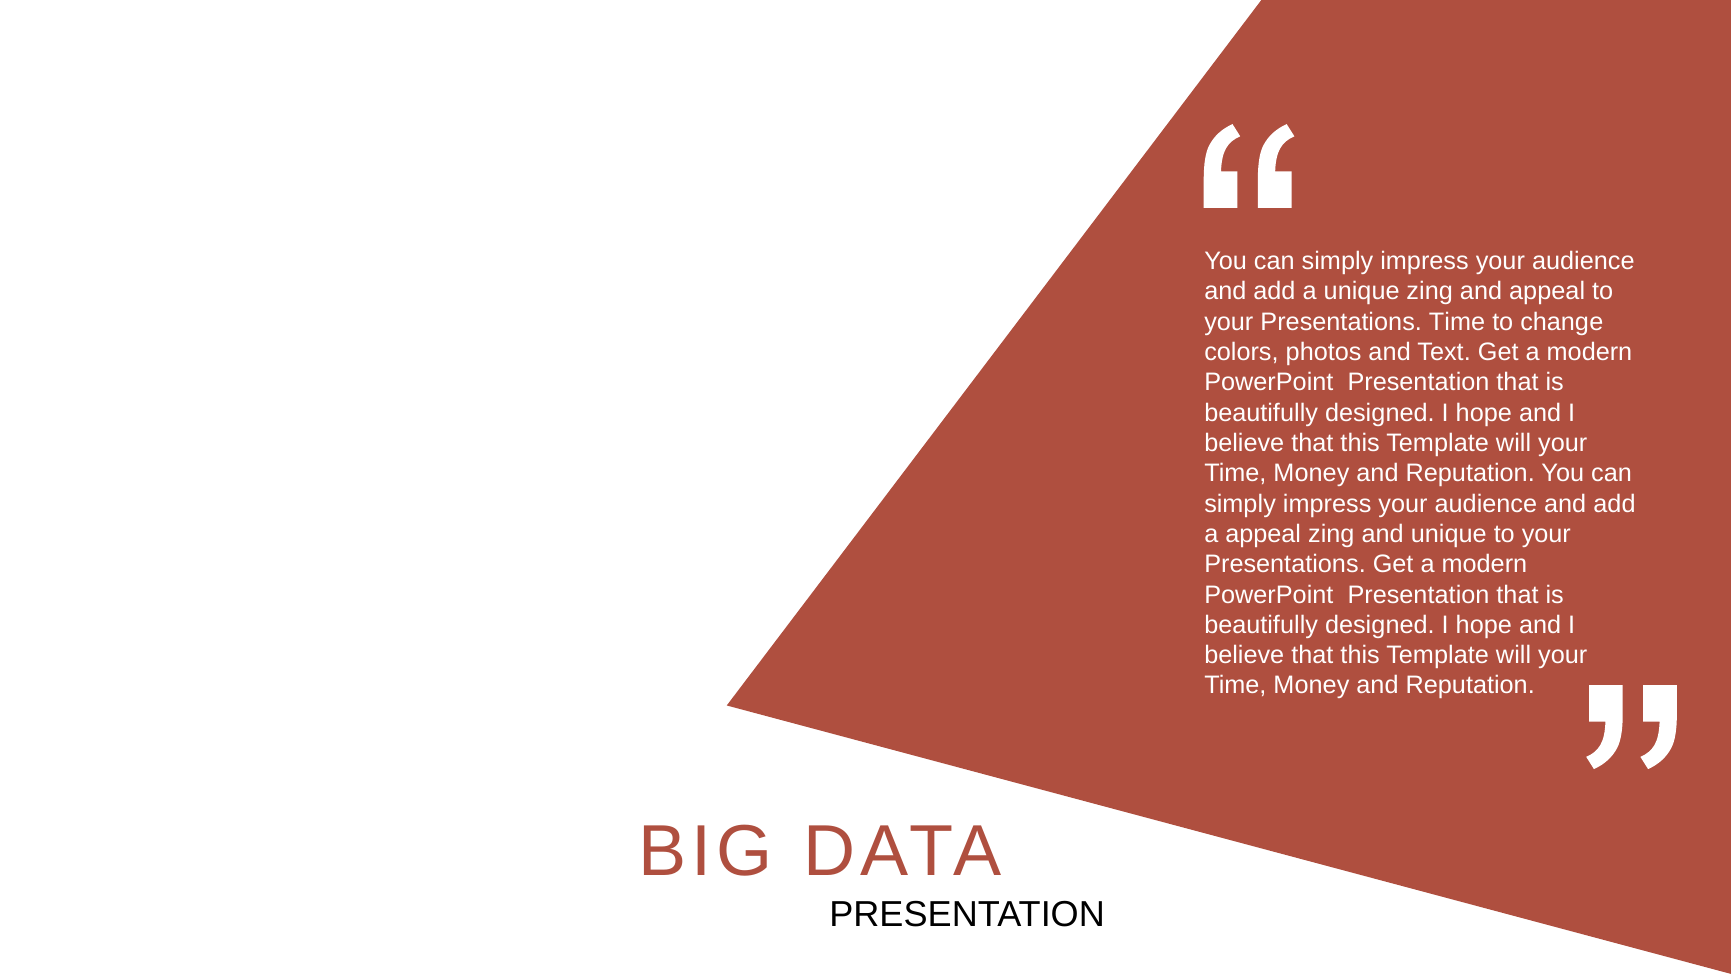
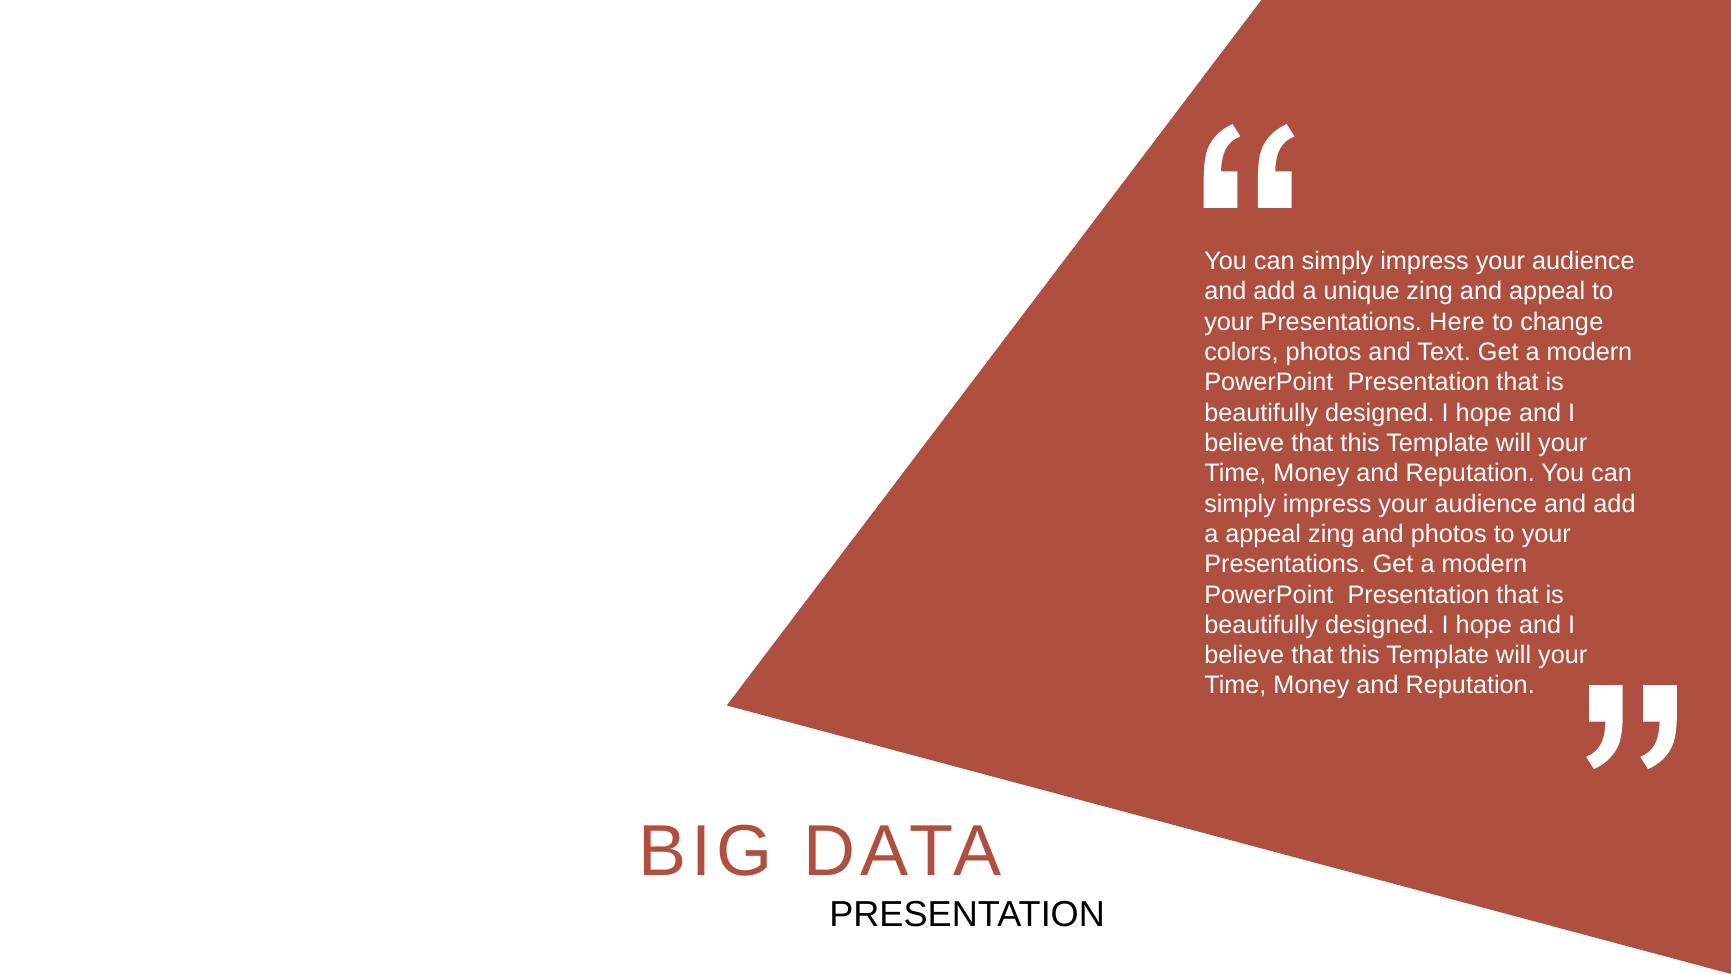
Presentations Time: Time -> Here
and unique: unique -> photos
